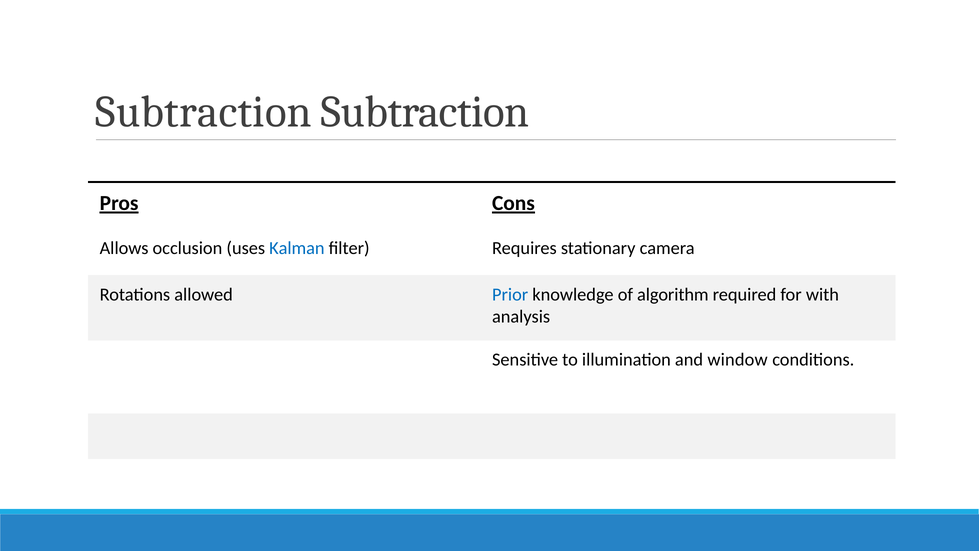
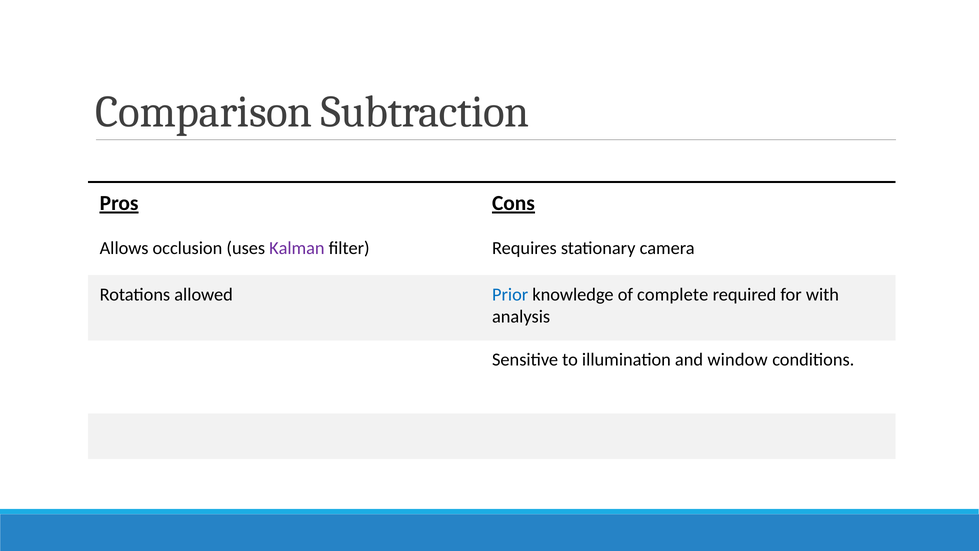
Subtraction at (204, 112): Subtraction -> Comparison
Kalman colour: blue -> purple
algorithm: algorithm -> complete
